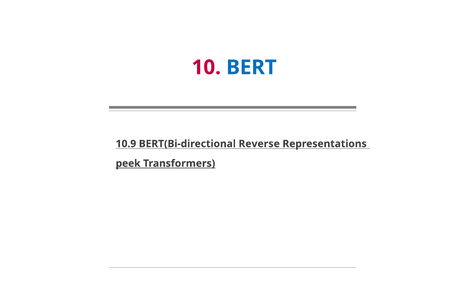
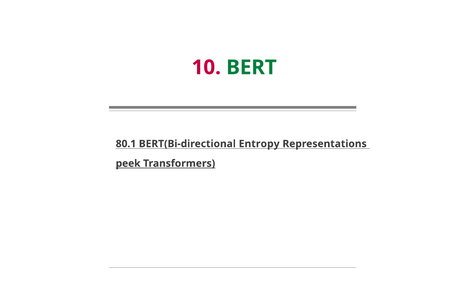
BERT colour: blue -> green
10.9: 10.9 -> 80.1
Reverse: Reverse -> Entropy
